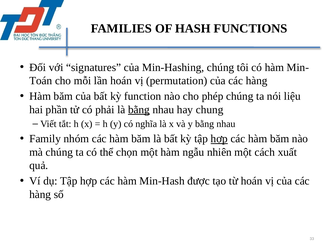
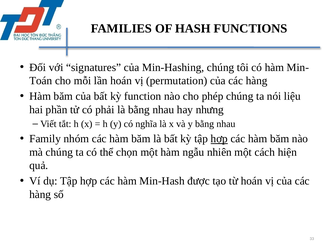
bằng at (139, 110) underline: present -> none
chung: chung -> nhưng
xuất: xuất -> hiện
